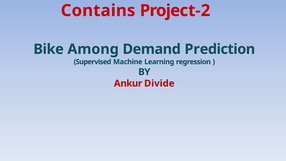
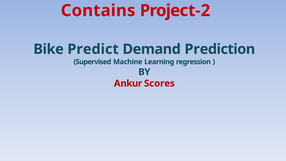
Among: Among -> Predict
Divide: Divide -> Scores
